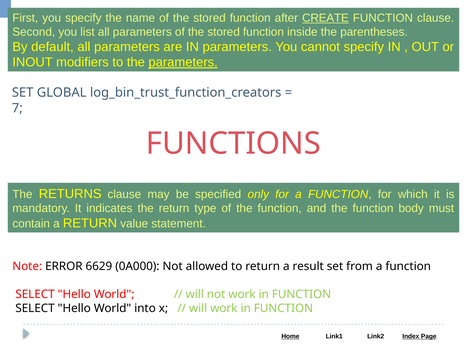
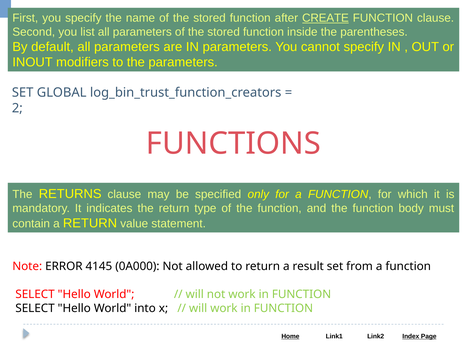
parameters at (183, 62) underline: present -> none
7: 7 -> 2
6629: 6629 -> 4145
